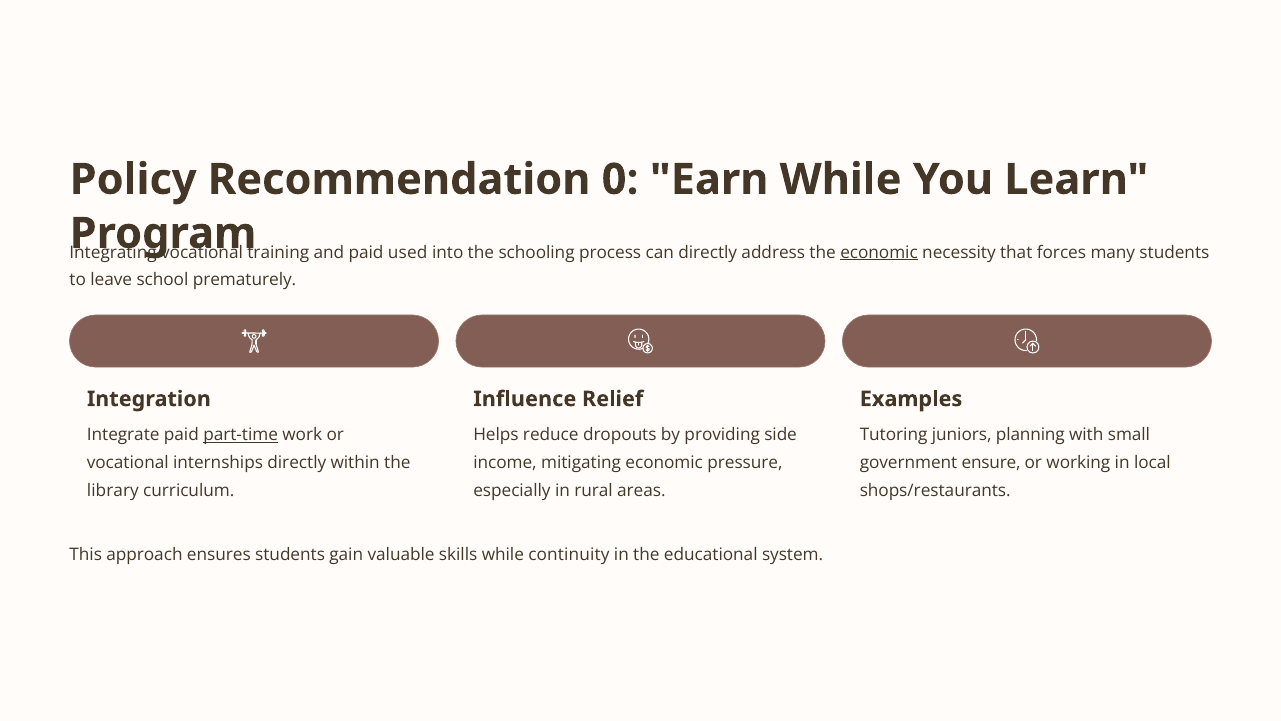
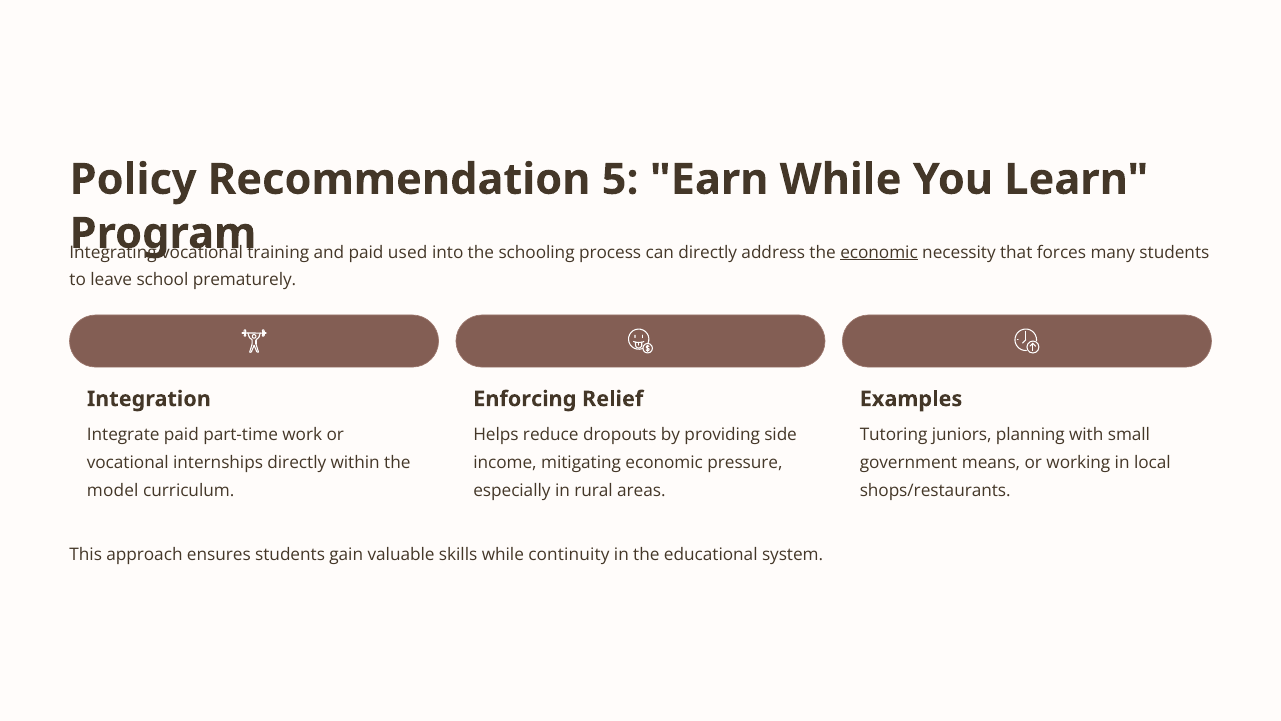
0: 0 -> 5
Influence: Influence -> Enforcing
part-time underline: present -> none
ensure: ensure -> means
library: library -> model
